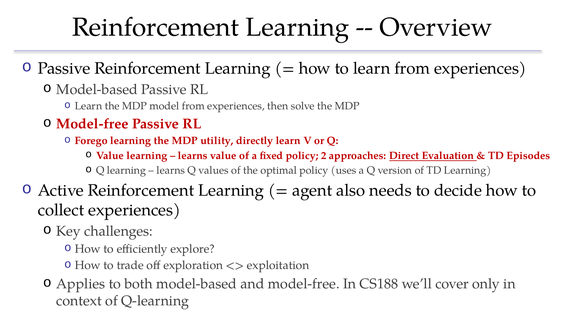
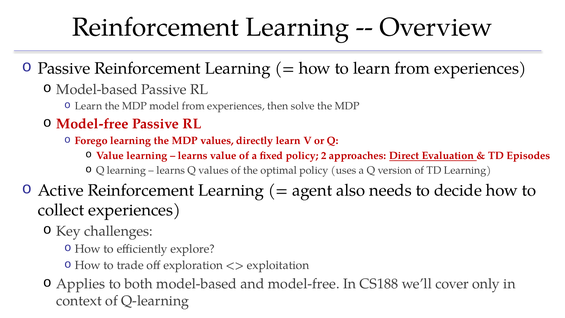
MDP utility: utility -> values
